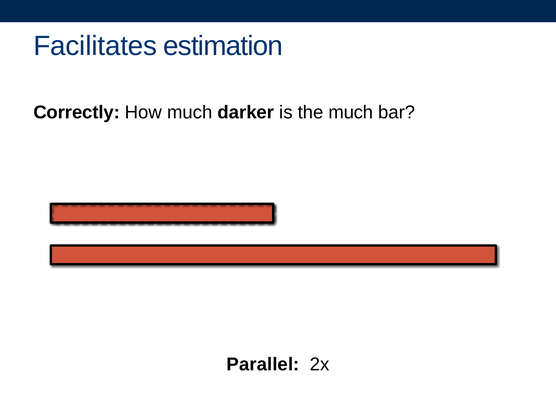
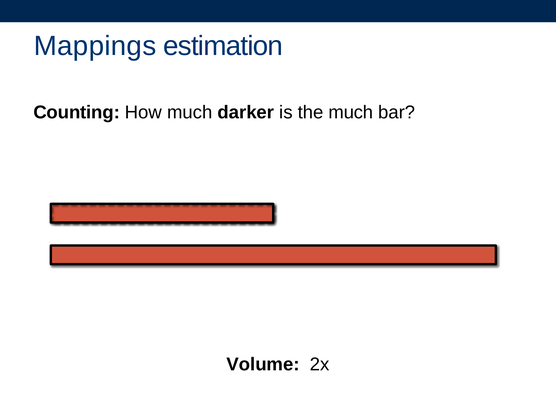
Facilitates: Facilitates -> Mappings
Correctly: Correctly -> Counting
Parallel: Parallel -> Volume
